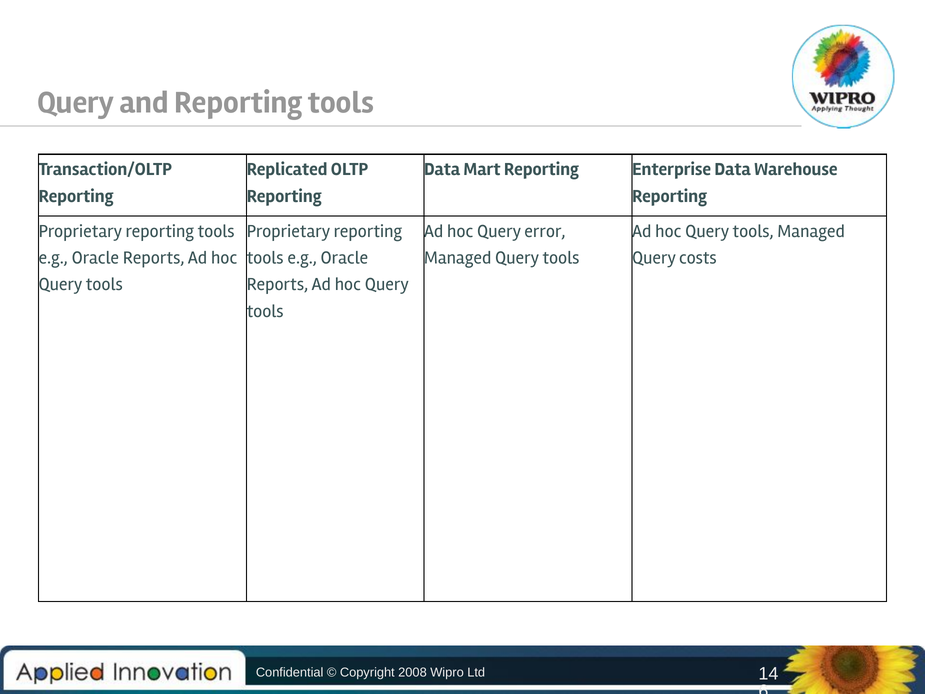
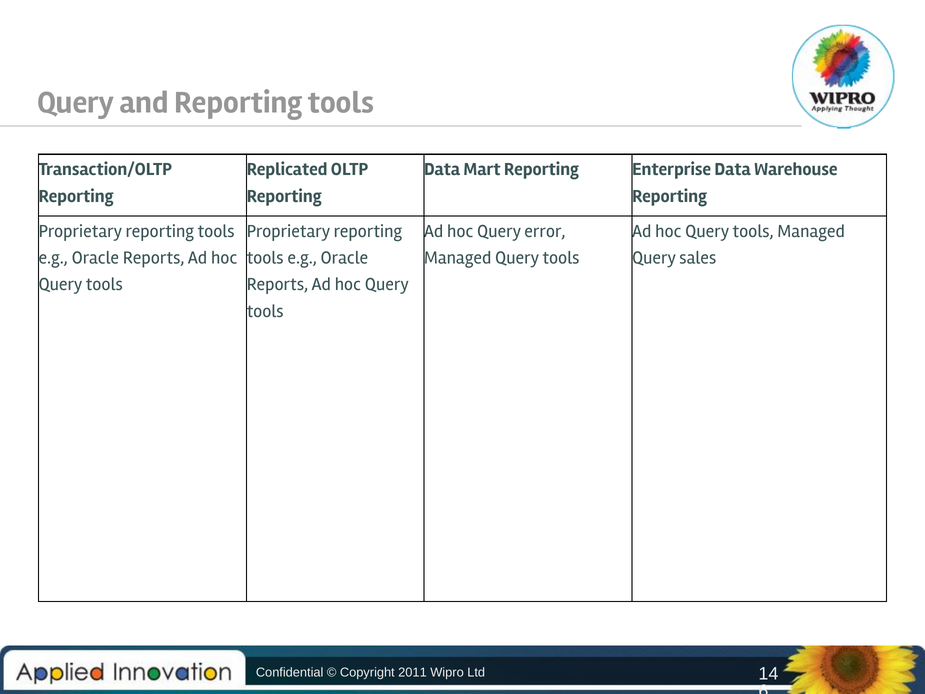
costs: costs -> sales
2008: 2008 -> 2011
